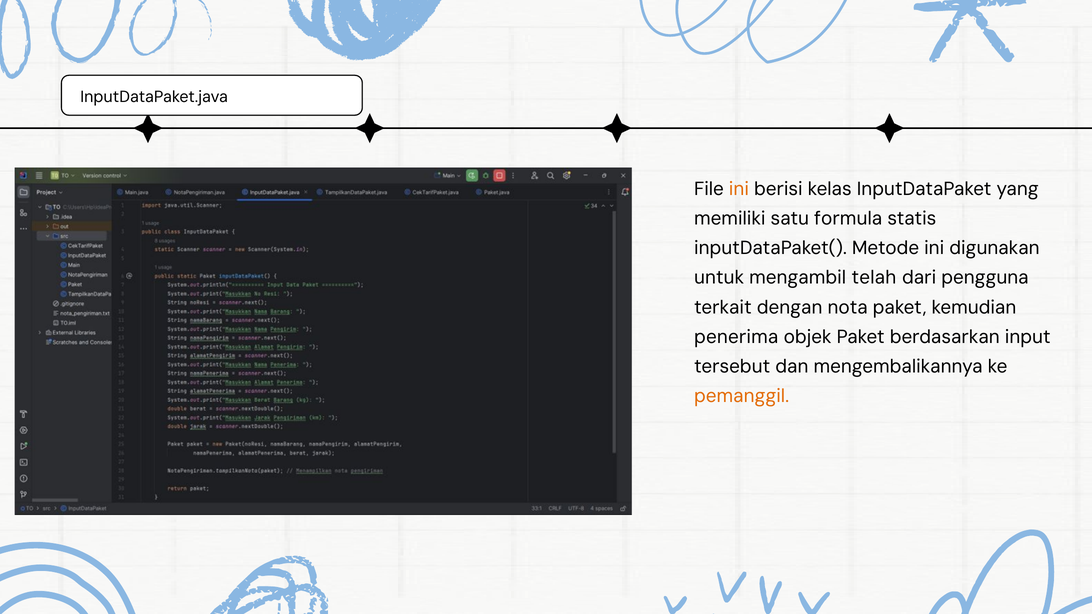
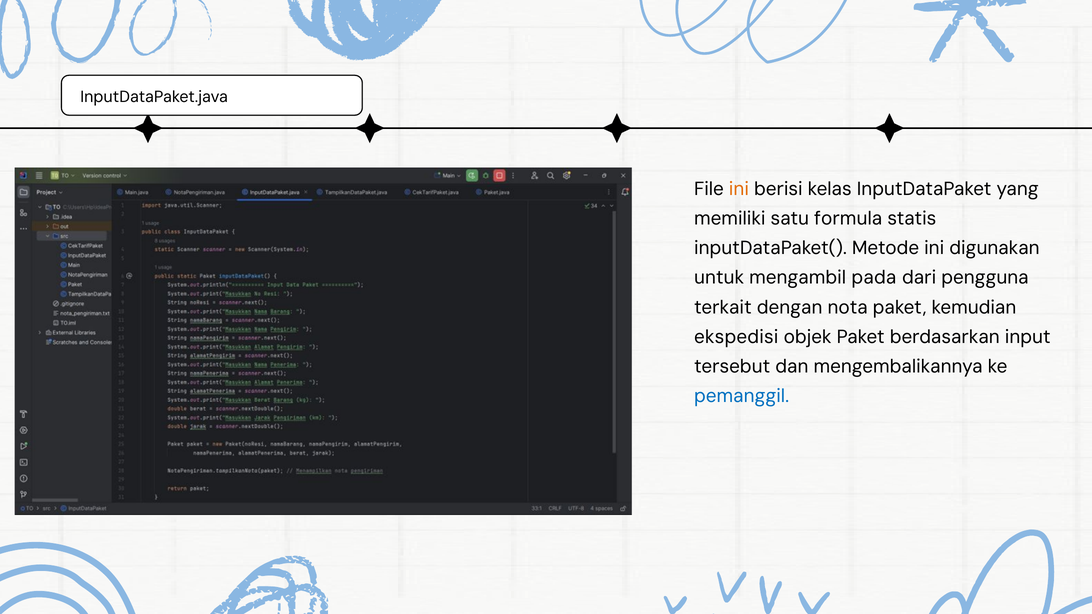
telah: telah -> pada
penerima: penerima -> ekspedisi
pemanggil colour: orange -> blue
